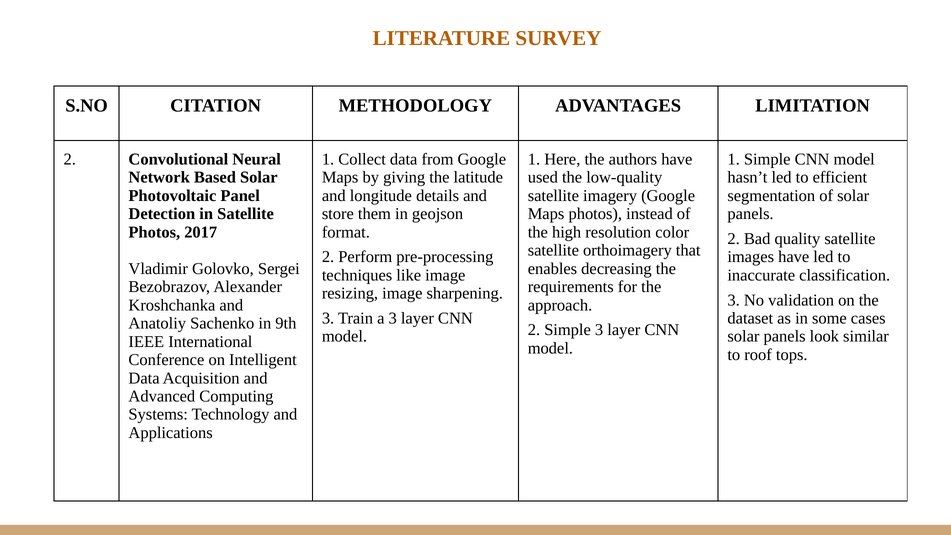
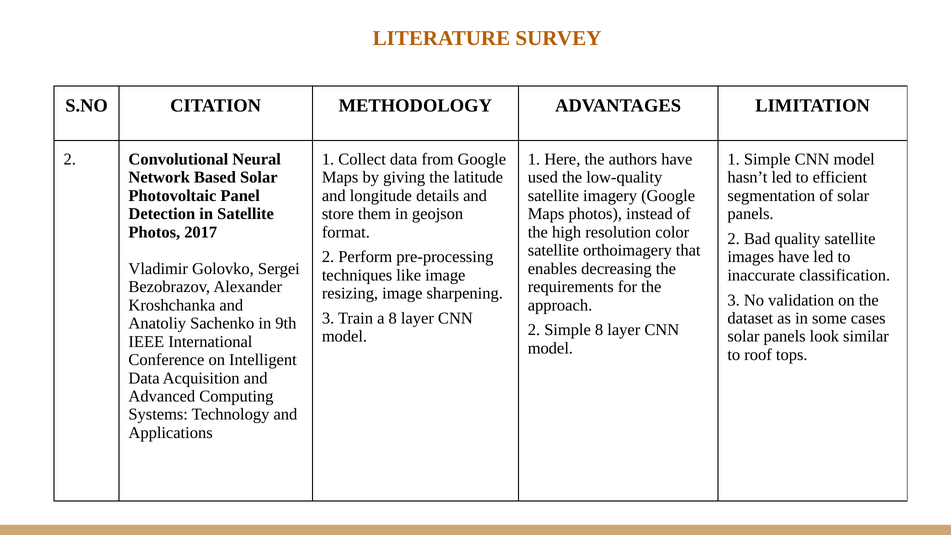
a 3: 3 -> 8
Simple 3: 3 -> 8
